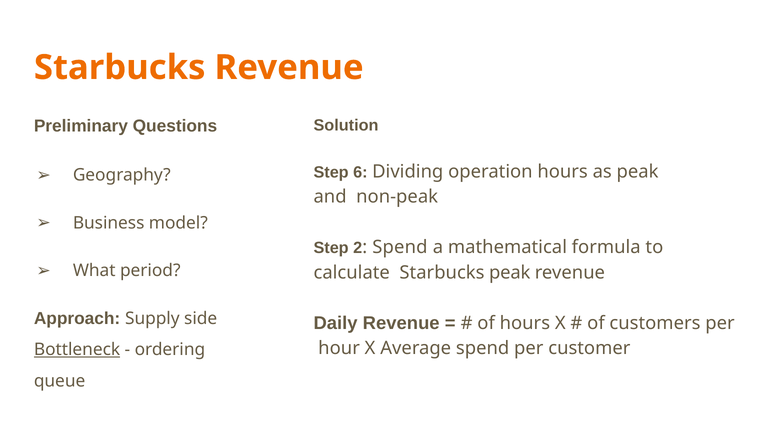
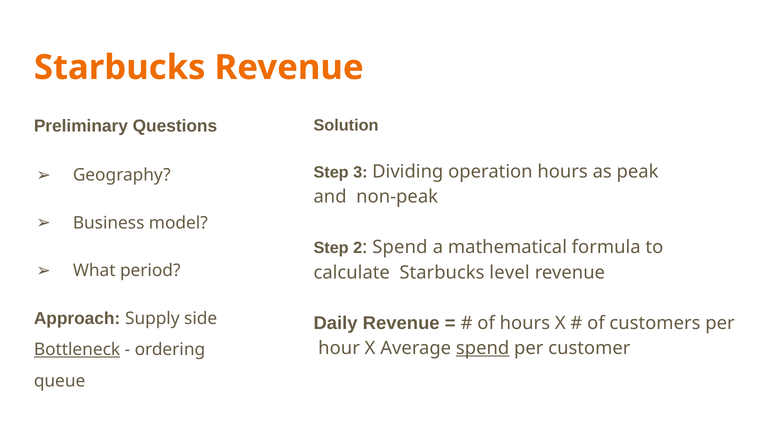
6: 6 -> 3
Starbucks peak: peak -> level
spend at (483, 348) underline: none -> present
